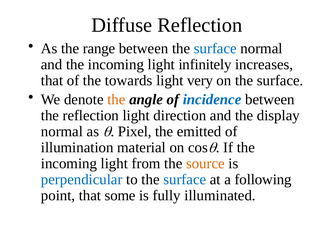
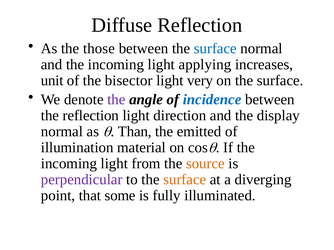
range: range -> those
infinitely: infinitely -> applying
that at (52, 81): that -> unit
towards: towards -> bisector
the at (116, 100) colour: orange -> purple
Pixel: Pixel -> Than
perpendicular colour: blue -> purple
surface at (185, 180) colour: blue -> orange
following: following -> diverging
